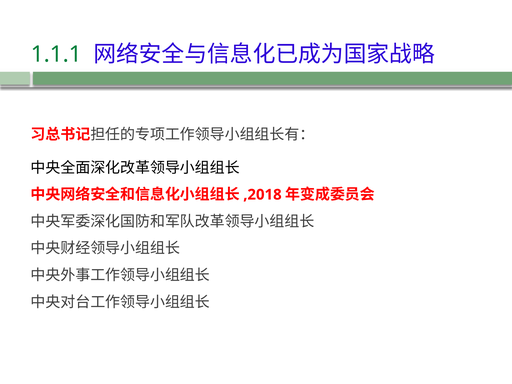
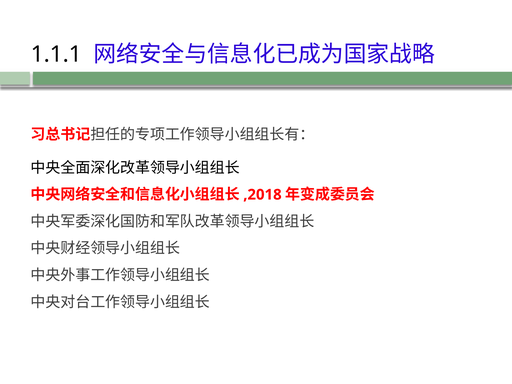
1.1.1 colour: green -> black
